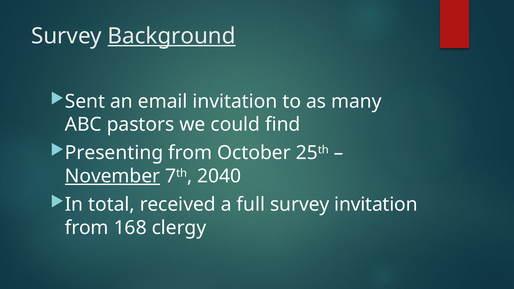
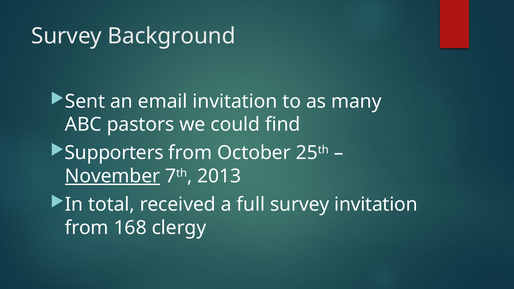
Background underline: present -> none
Presenting: Presenting -> Supporters
2040: 2040 -> 2013
